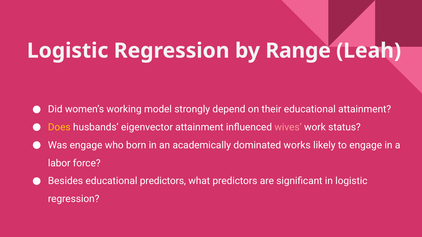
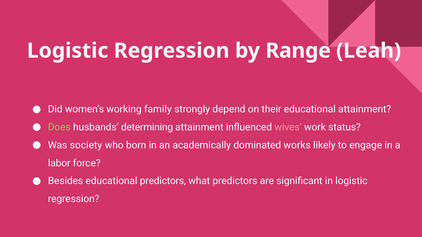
model: model -> family
Does colour: yellow -> light green
eigenvector: eigenvector -> determining
Was engage: engage -> society
